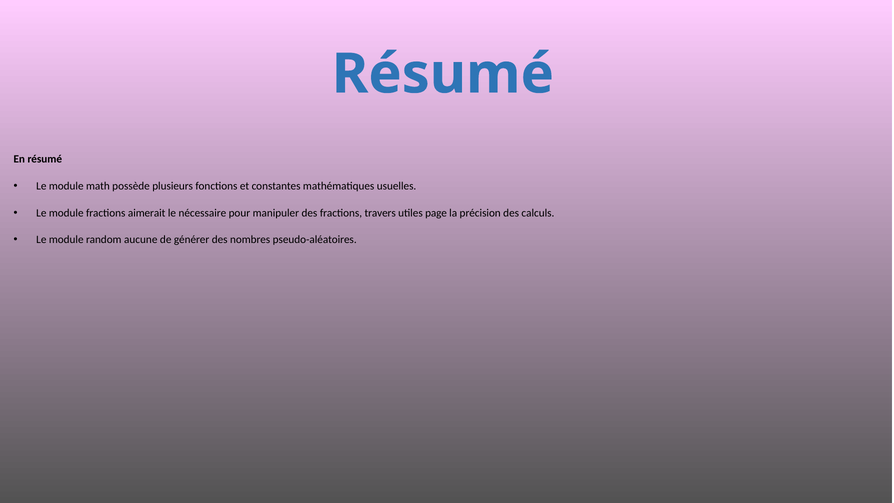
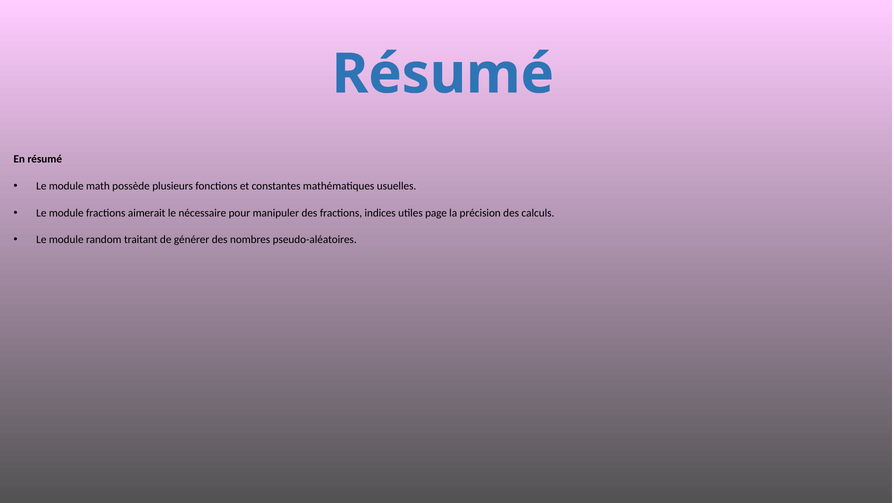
travers: travers -> indices
aucune: aucune -> traitant
